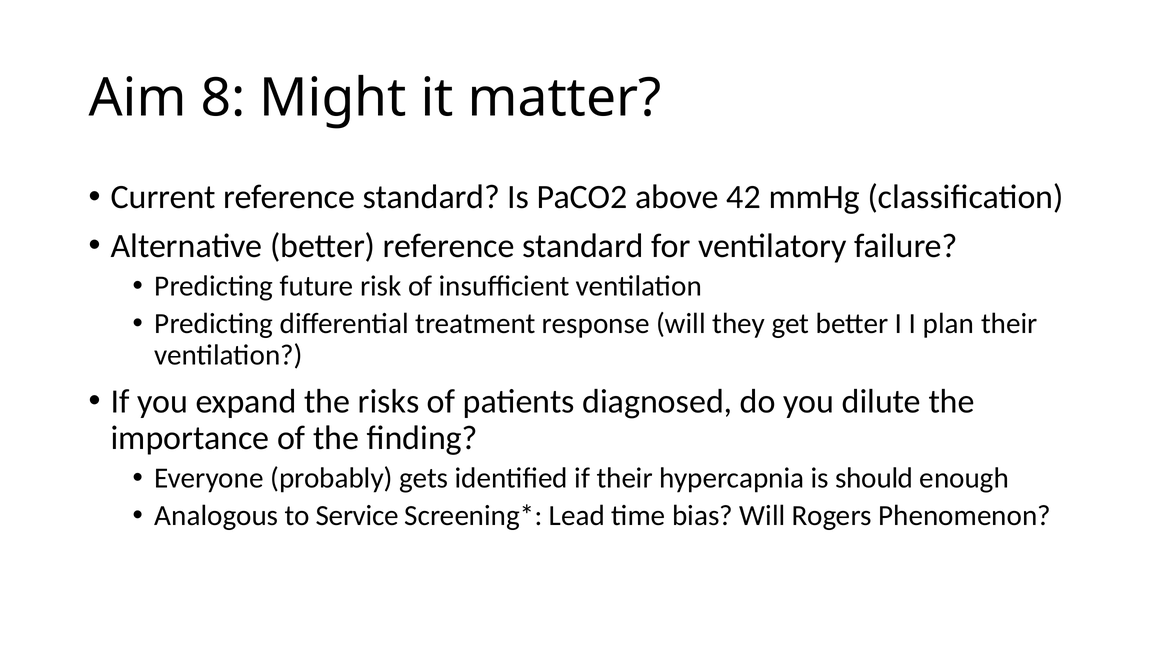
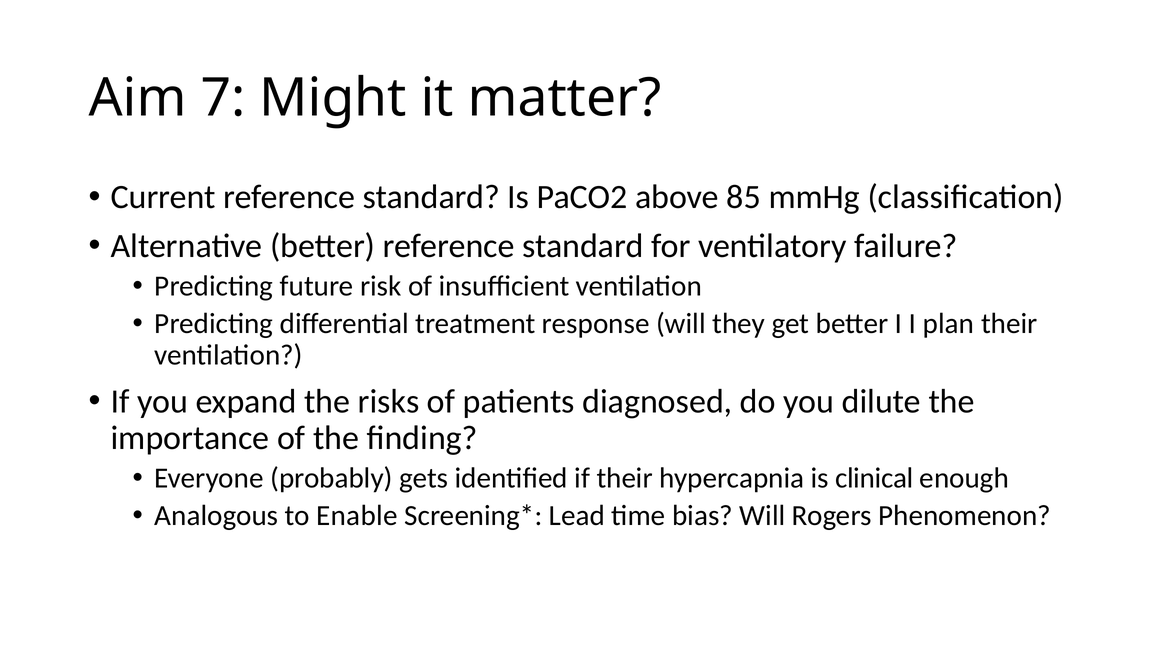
8: 8 -> 7
42: 42 -> 85
should: should -> clinical
Service: Service -> Enable
